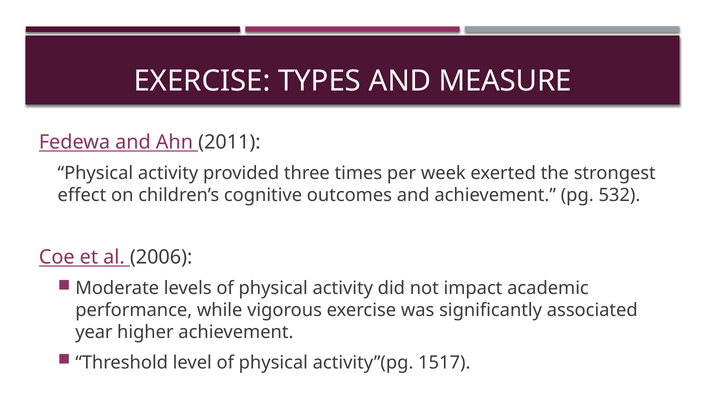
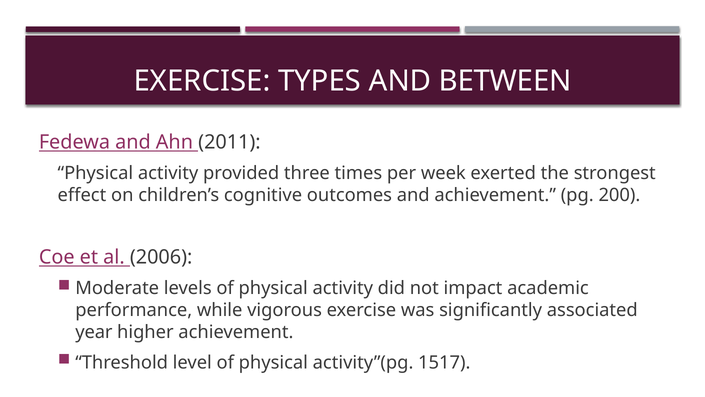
MEASURE: MEASURE -> BETWEEN
532: 532 -> 200
